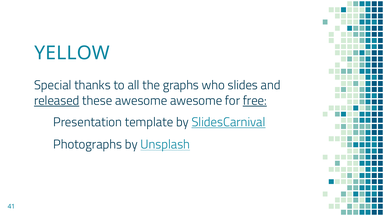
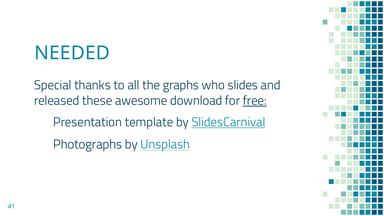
YELLOW: YELLOW -> NEEDED
released underline: present -> none
awesome awesome: awesome -> download
